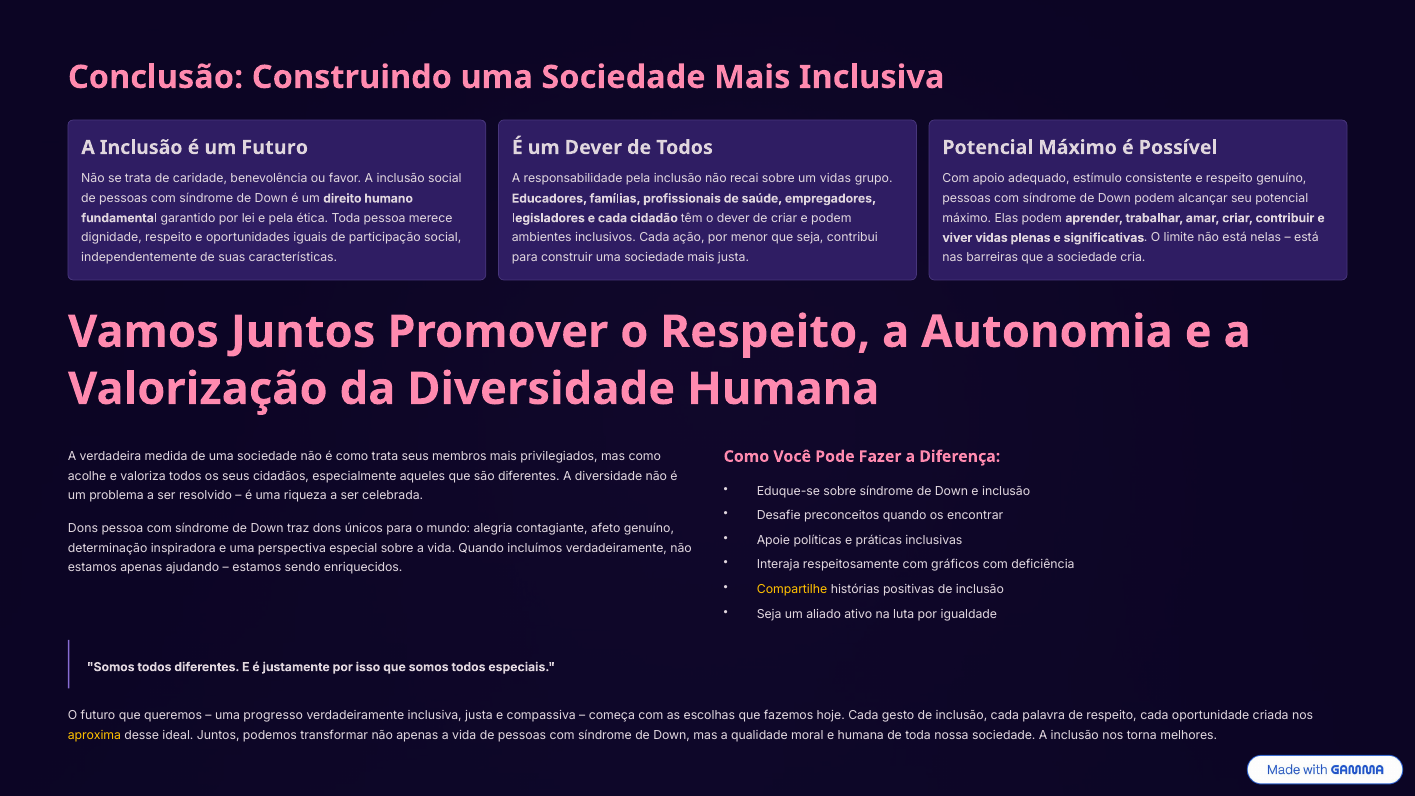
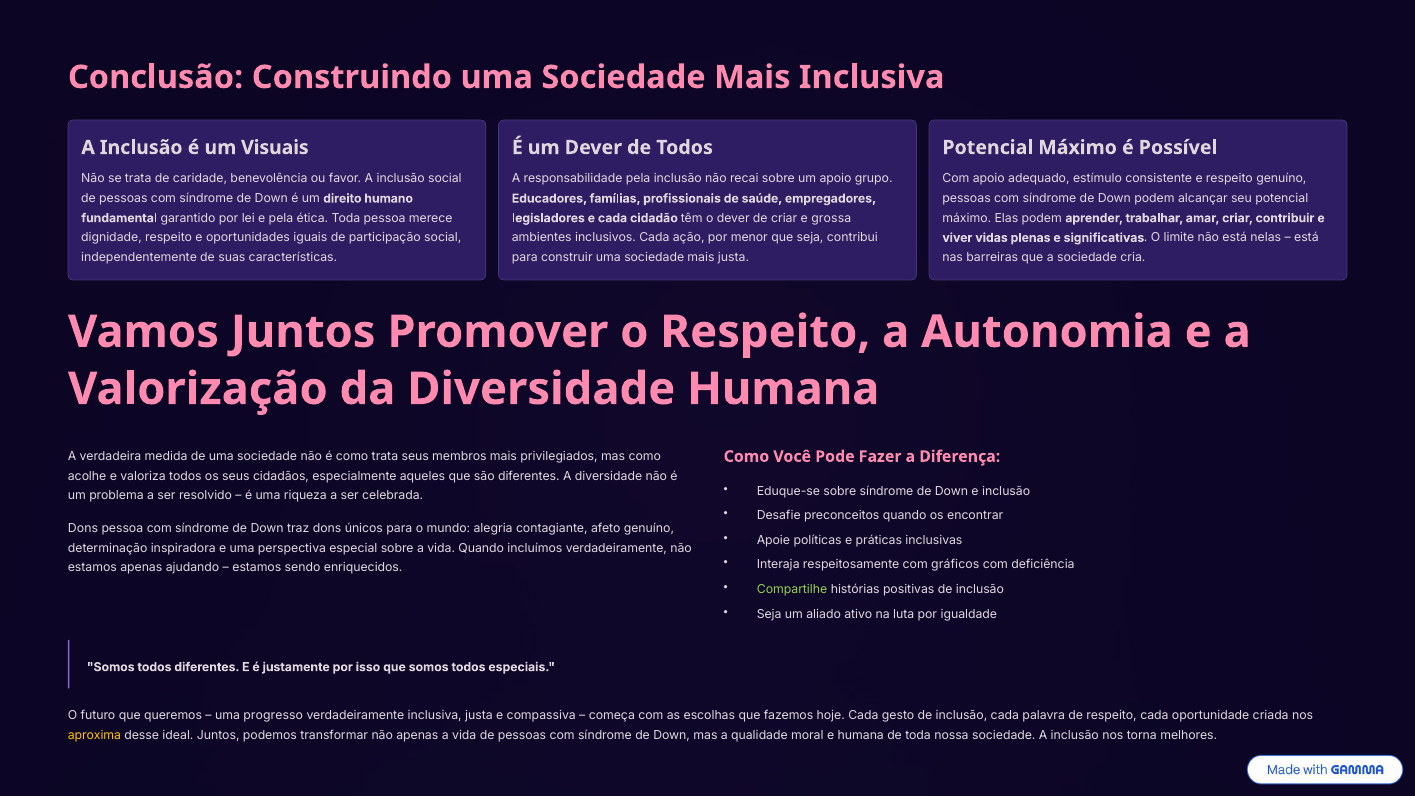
um Futuro: Futuro -> Visuais
um vidas: vidas -> apoio
e podem: podem -> grossa
Compartilhe colour: yellow -> light green
